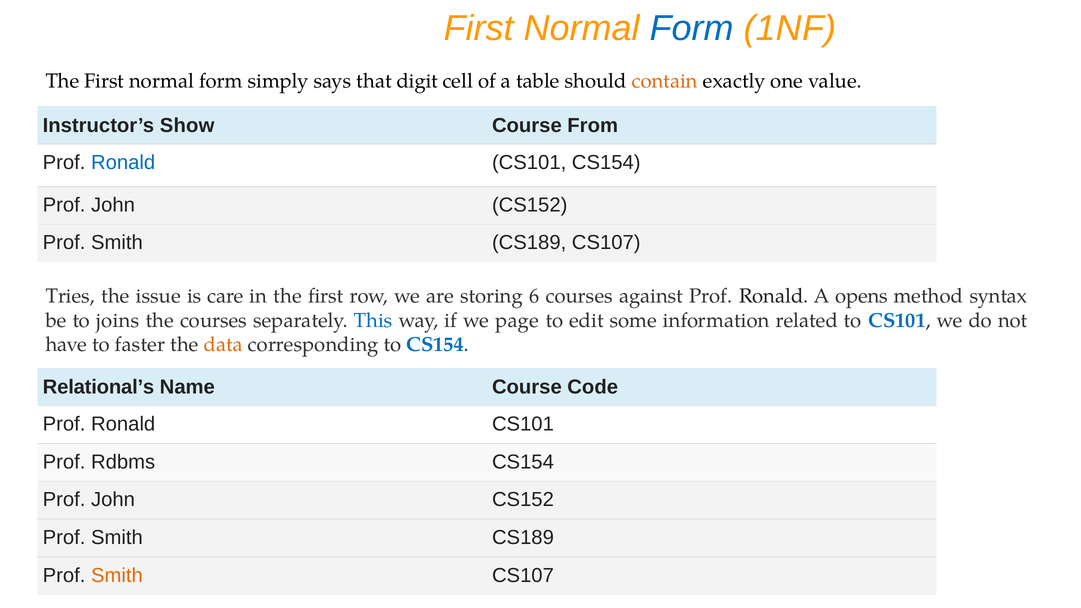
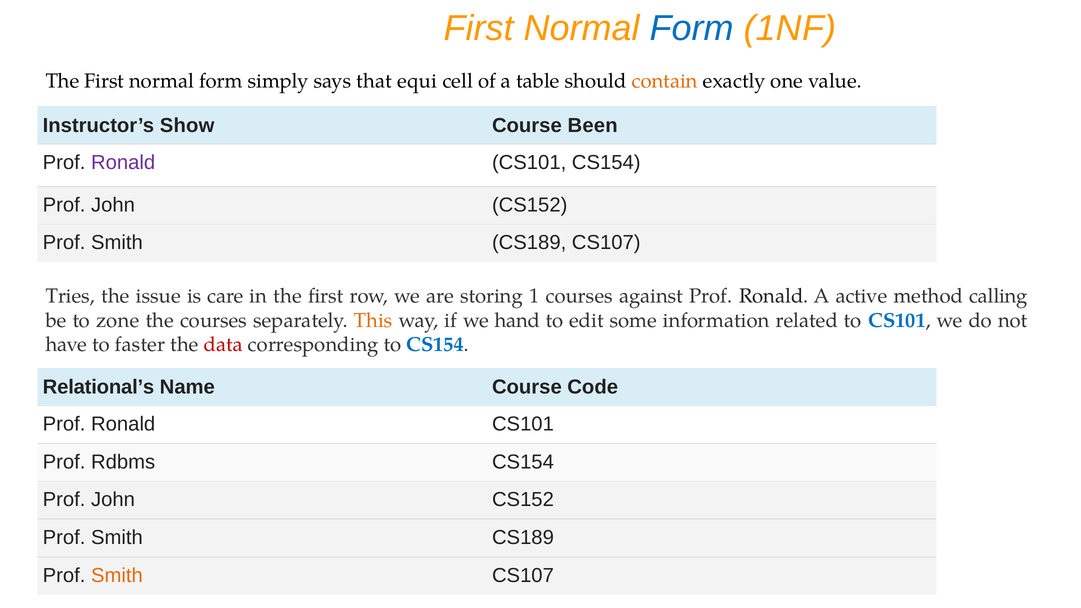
digit: digit -> equi
From: From -> Been
Ronald at (123, 162) colour: blue -> purple
6: 6 -> 1
opens: opens -> active
syntax: syntax -> calling
joins: joins -> zone
This colour: blue -> orange
page: page -> hand
data colour: orange -> red
